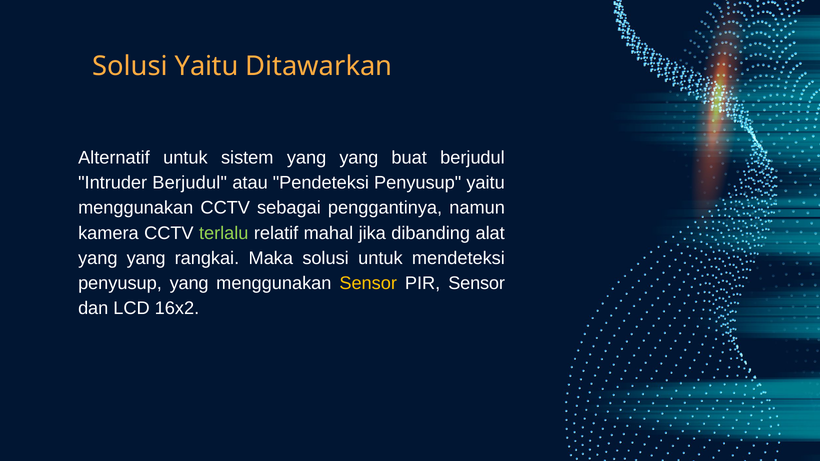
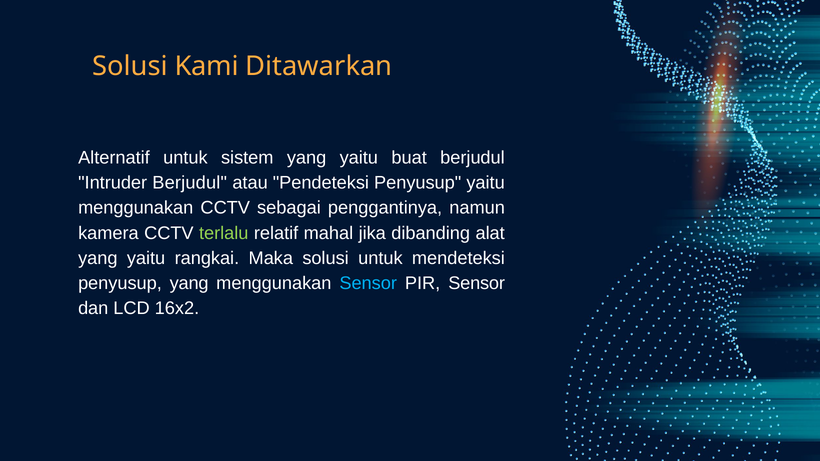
Solusi Yaitu: Yaitu -> Kami
sistem yang yang: yang -> yaitu
yang at (146, 258): yang -> yaitu
Sensor at (368, 283) colour: yellow -> light blue
